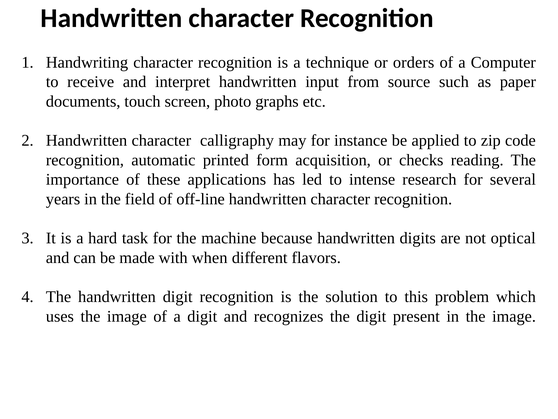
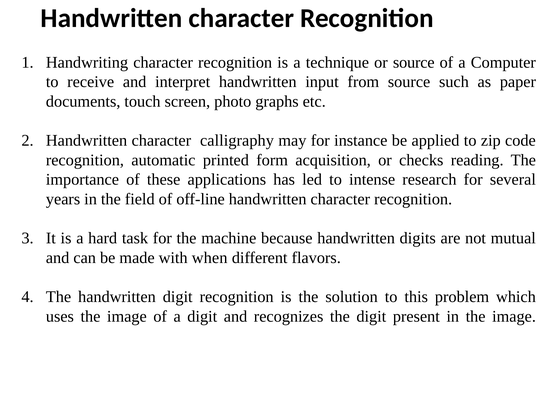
or orders: orders -> source
optical: optical -> mutual
